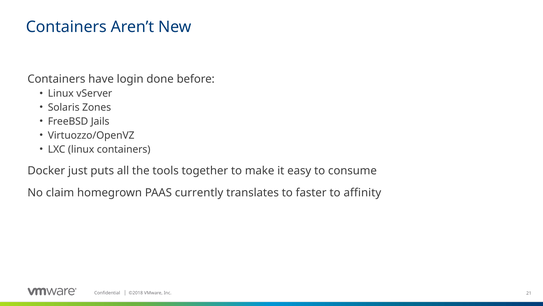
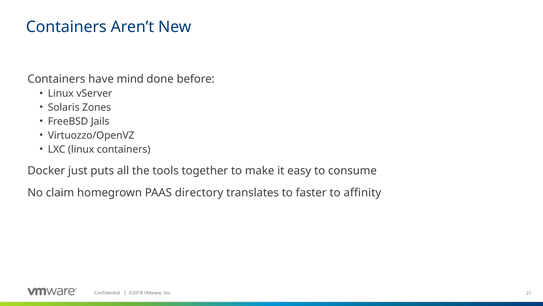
login: login -> mind
currently: currently -> directory
